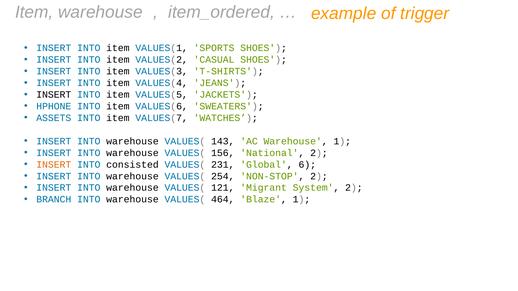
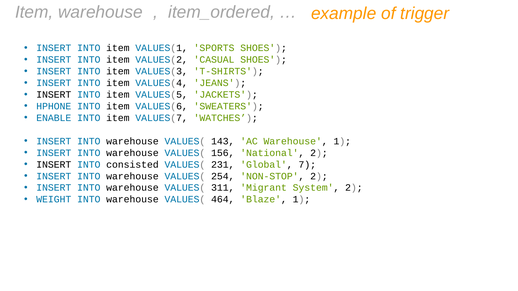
ASSETS: ASSETS -> ENABLE
INSERT at (54, 165) colour: orange -> black
6: 6 -> 7
121: 121 -> 311
BRANCH: BRANCH -> WEIGHT
